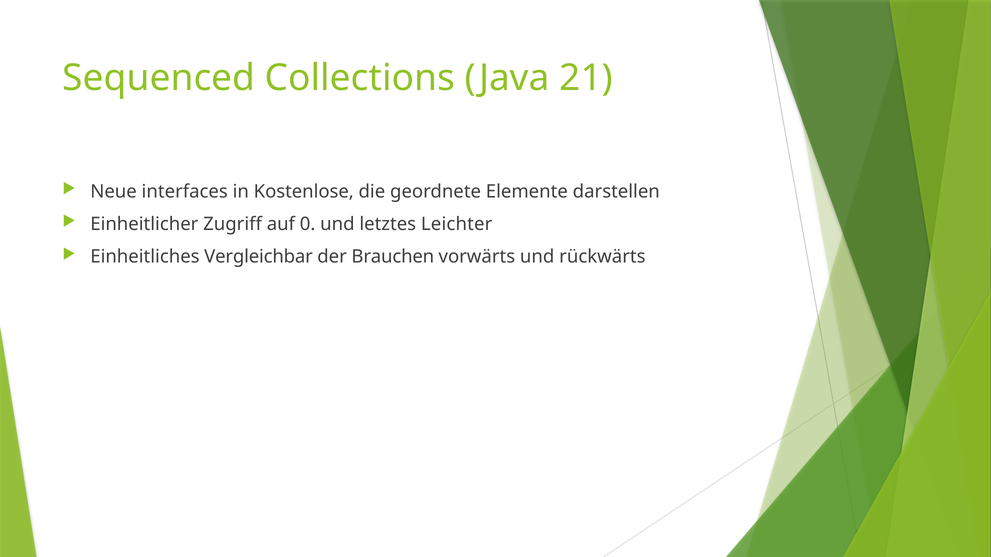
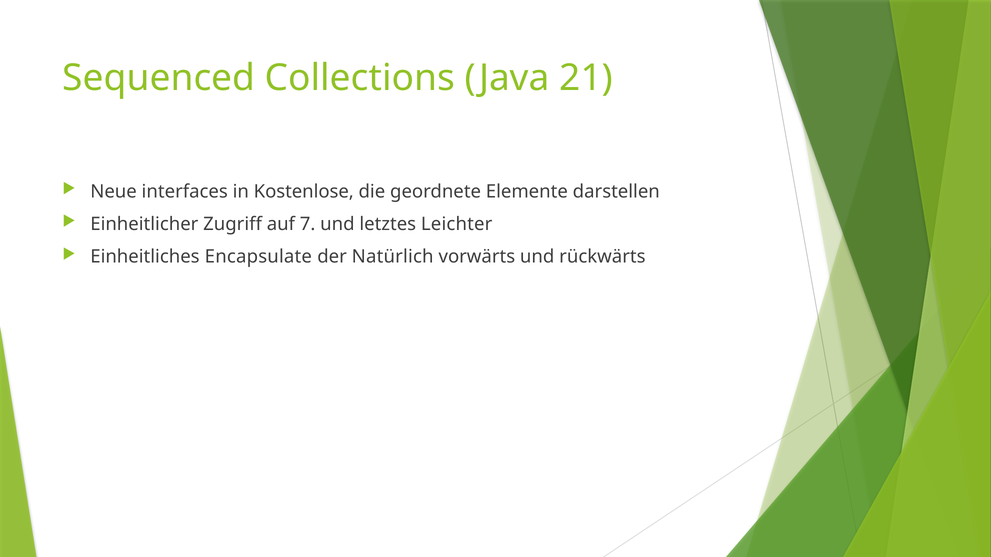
0: 0 -> 7
Vergleichbar: Vergleichbar -> Encapsulate
Brauchen: Brauchen -> Natürlich
